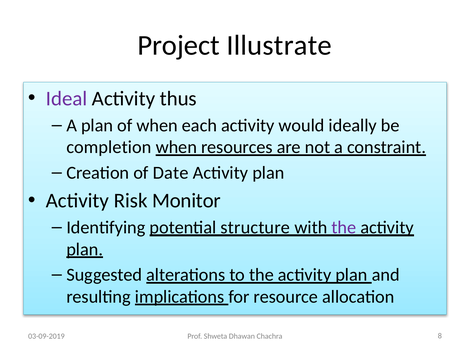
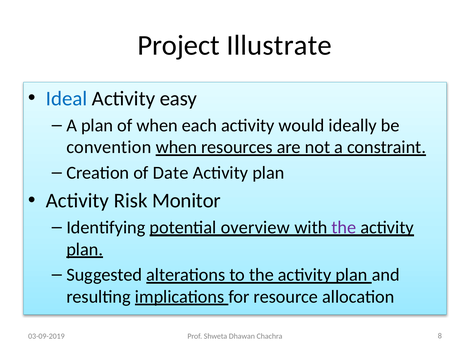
Ideal colour: purple -> blue
thus: thus -> easy
completion: completion -> convention
structure: structure -> overview
